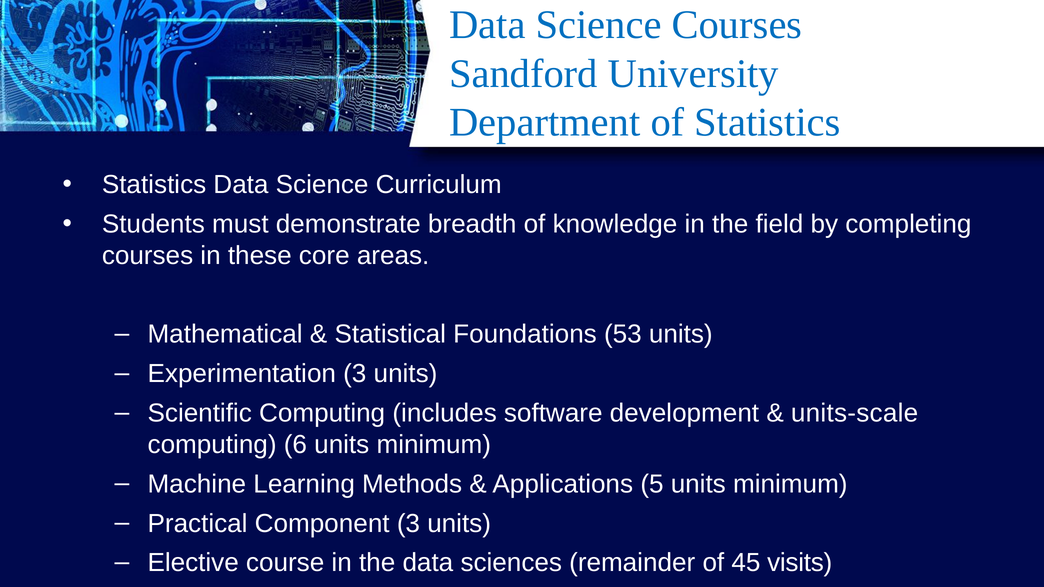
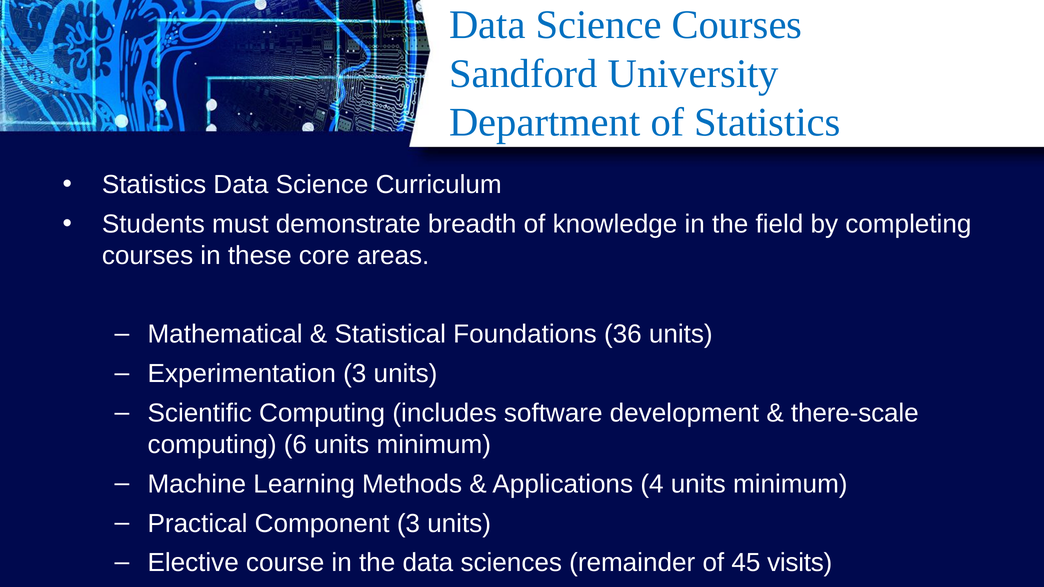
53: 53 -> 36
units-scale: units-scale -> there-scale
5: 5 -> 4
